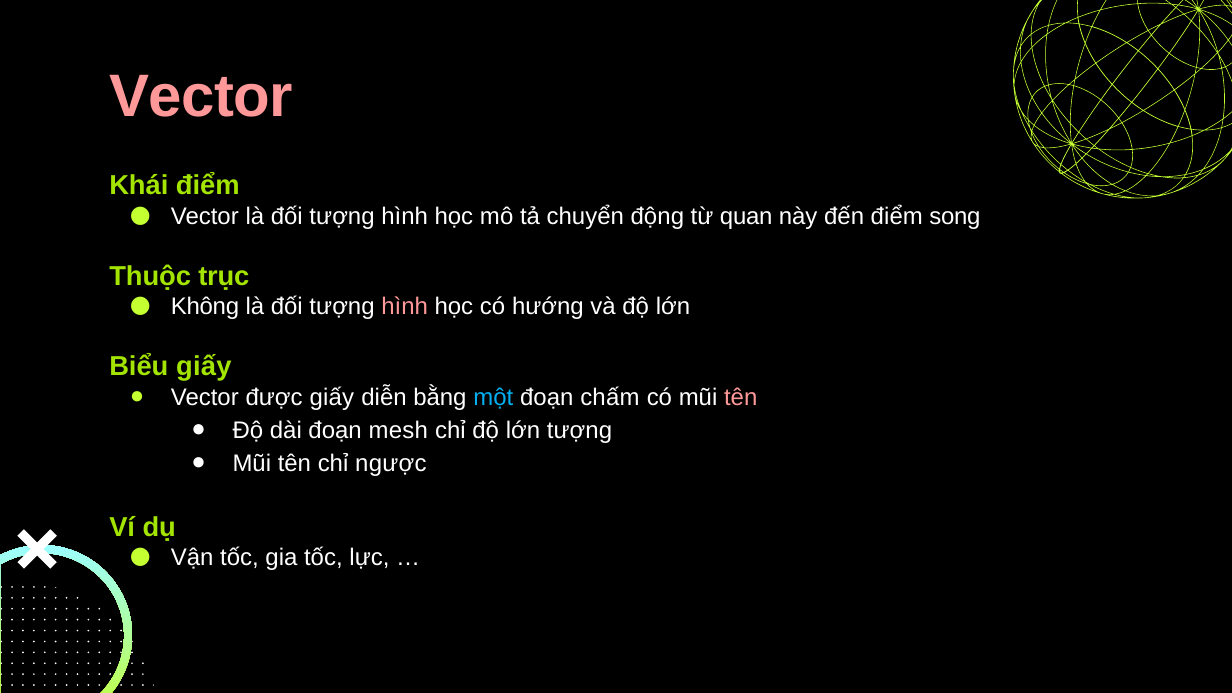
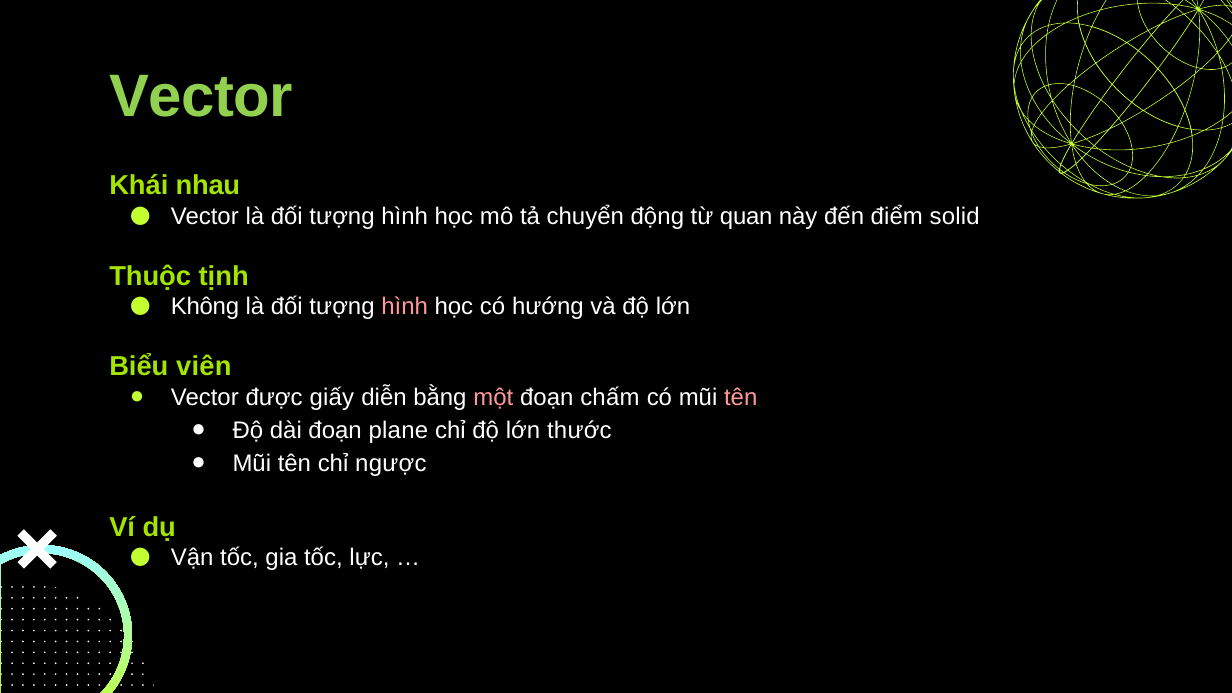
Vector at (201, 97) colour: pink -> light green
Khái điểm: điểm -> nhau
song: song -> solid
trục: trục -> tịnh
Biểu giấy: giấy -> viên
một colour: light blue -> pink
mesh: mesh -> plane
lớn tượng: tượng -> thước
